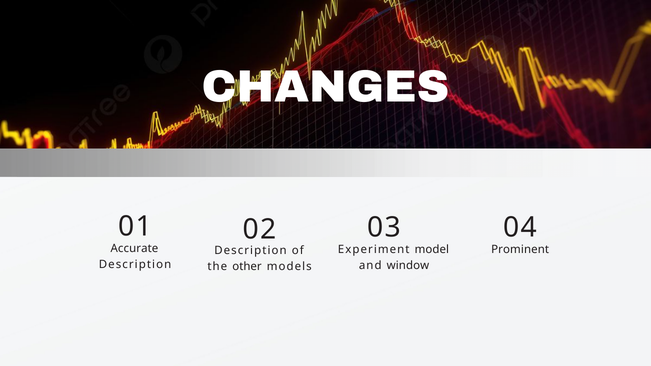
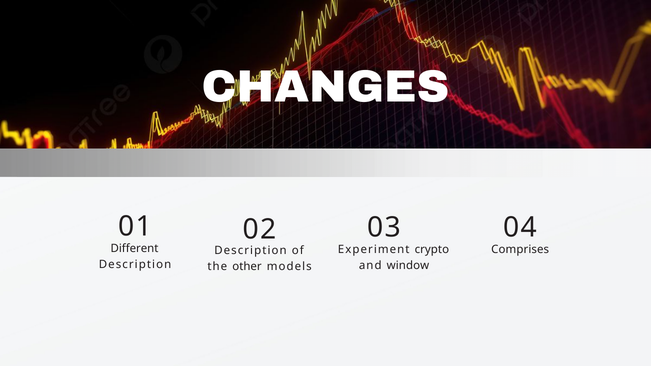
Accurate: Accurate -> Different
model: model -> crypto
Prominent: Prominent -> Comprises
